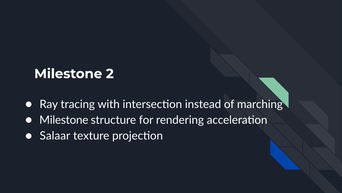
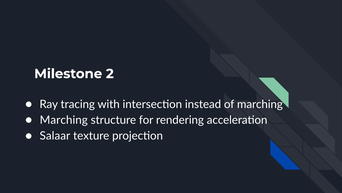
Milestone at (64, 120): Milestone -> Marching
